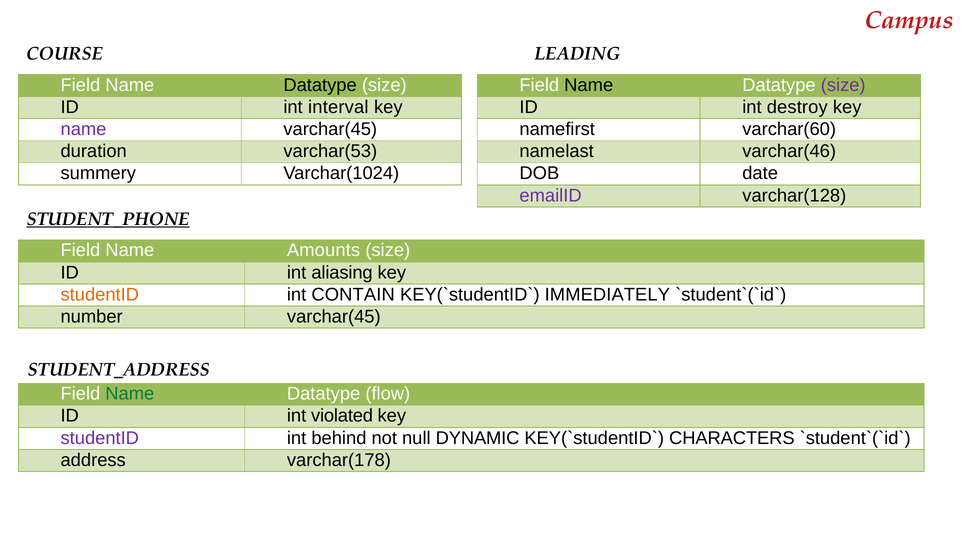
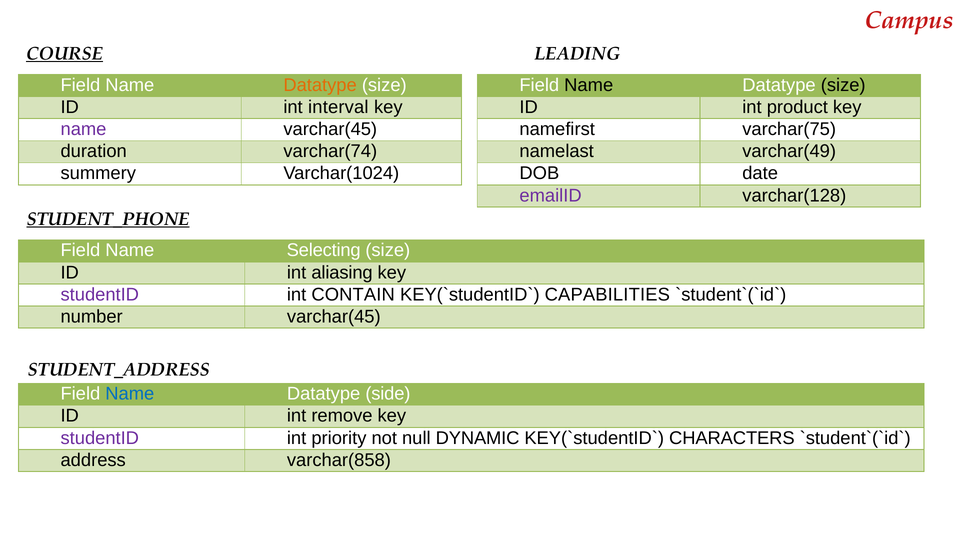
COURSE underline: none -> present
Datatype at (320, 85) colour: black -> orange
size at (843, 85) colour: purple -> black
destroy: destroy -> product
varchar(60: varchar(60 -> varchar(75
varchar(53: varchar(53 -> varchar(74
varchar(46: varchar(46 -> varchar(49
Amounts: Amounts -> Selecting
studentID at (100, 294) colour: orange -> purple
IMMEDIATELY: IMMEDIATELY -> CAPABILITIES
Name at (130, 394) colour: green -> blue
flow: flow -> side
violated: violated -> remove
behind: behind -> priority
varchar(178: varchar(178 -> varchar(858
